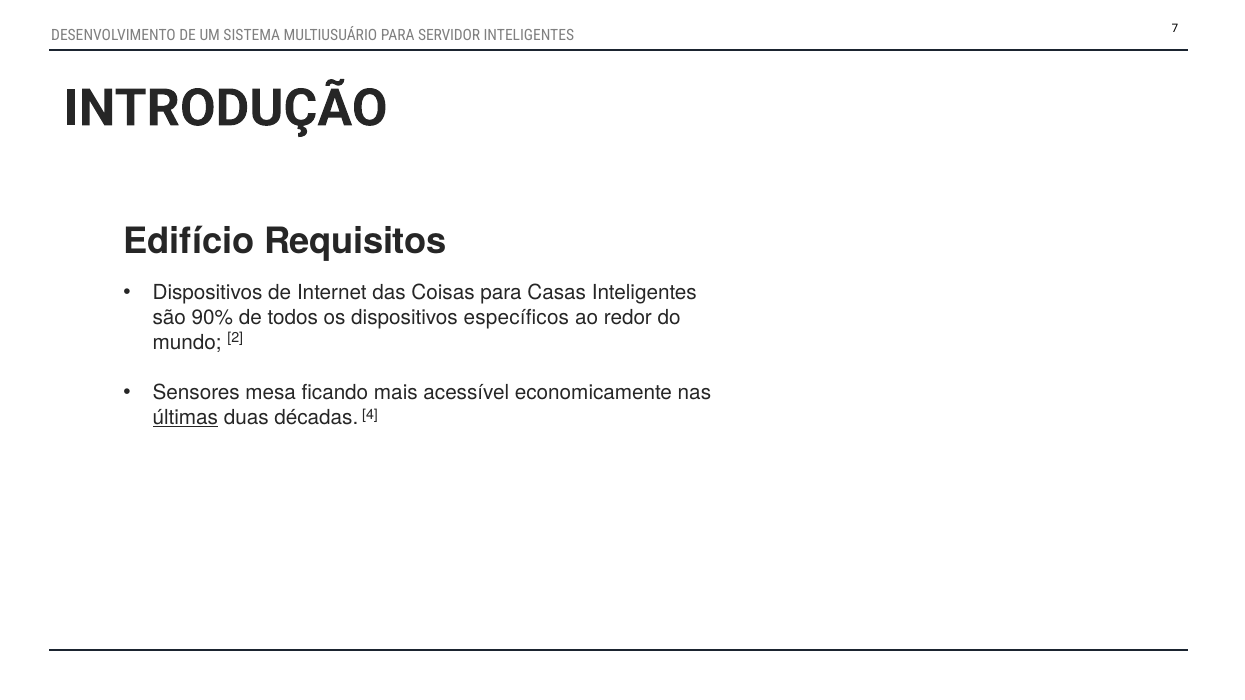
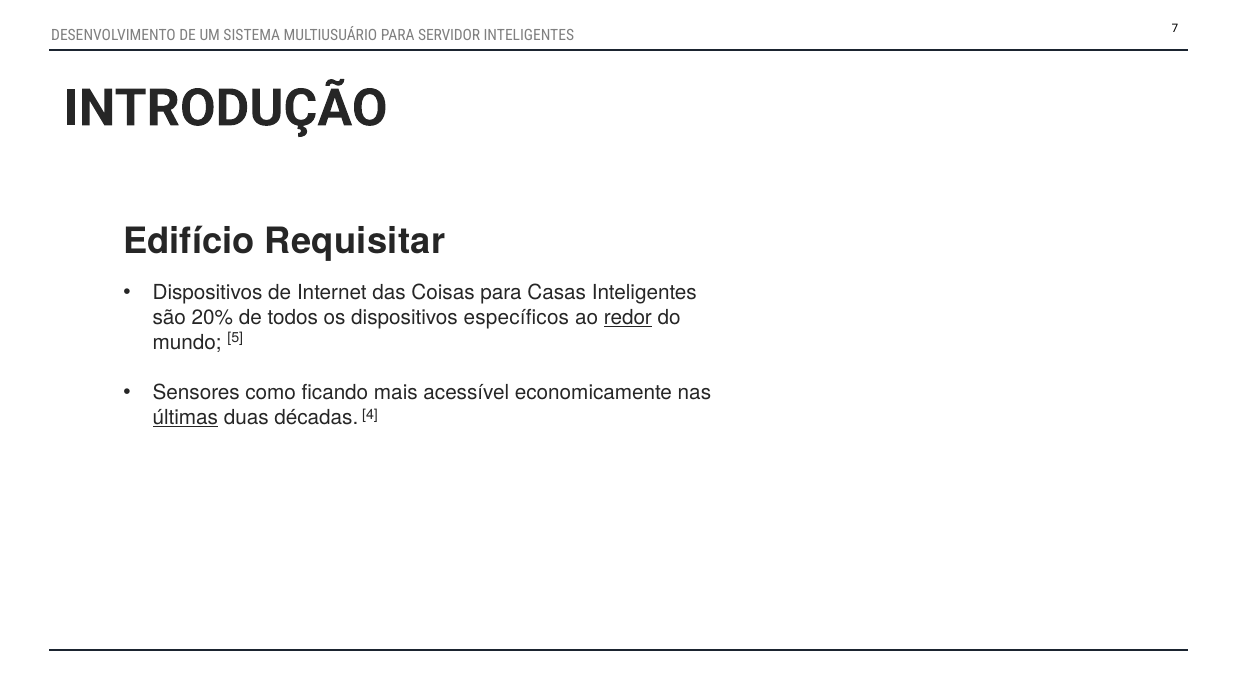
Requisitos: Requisitos -> Requisitar
90%: 90% -> 20%
redor underline: none -> present
2: 2 -> 5
mesa: mesa -> como
